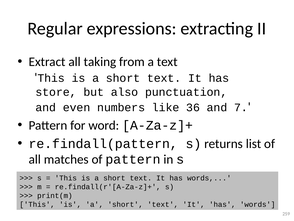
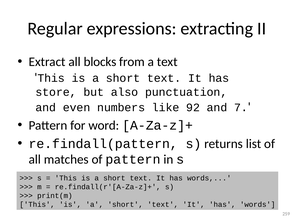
taking: taking -> blocks
36: 36 -> 92
